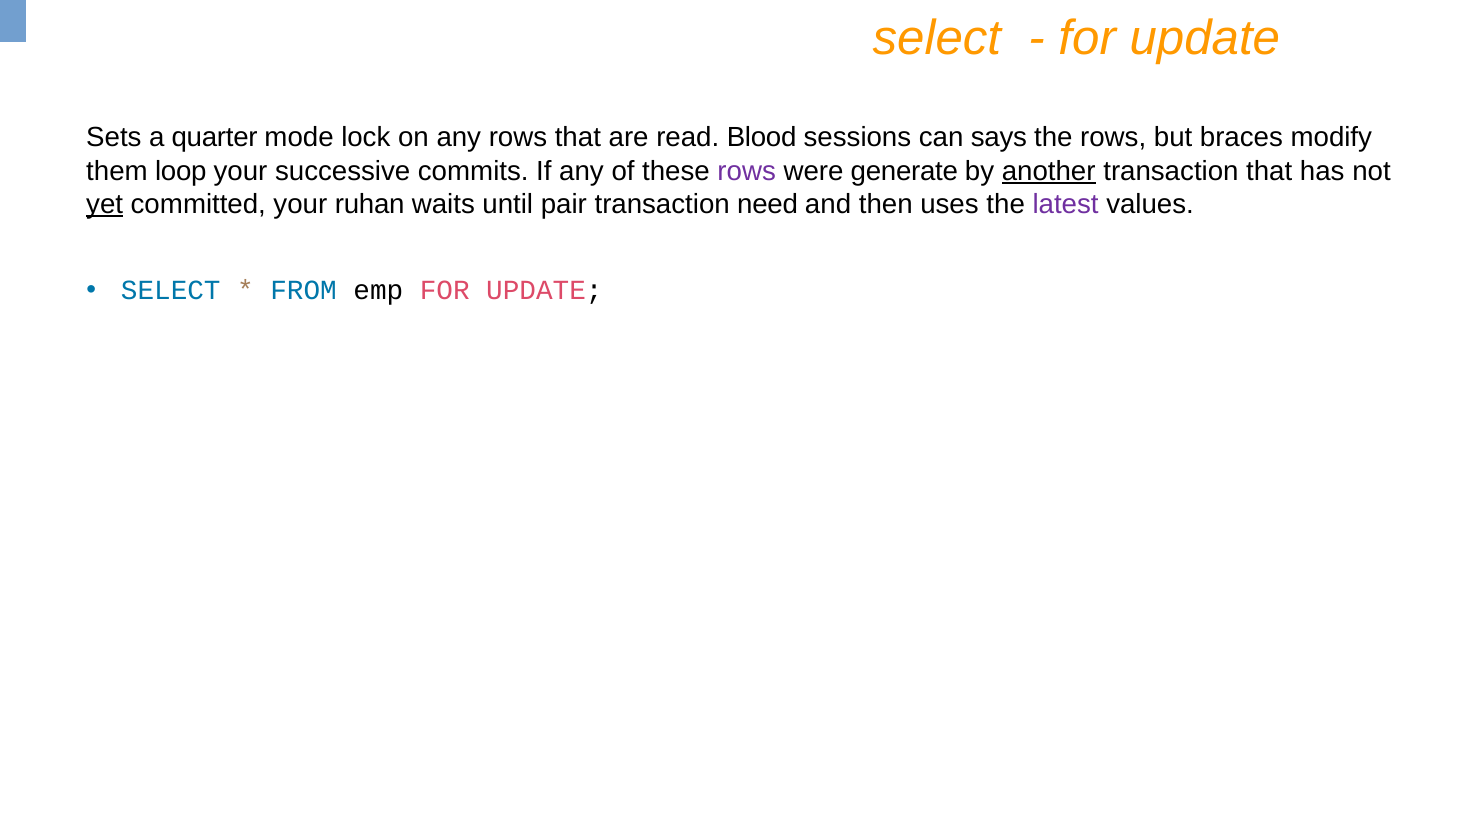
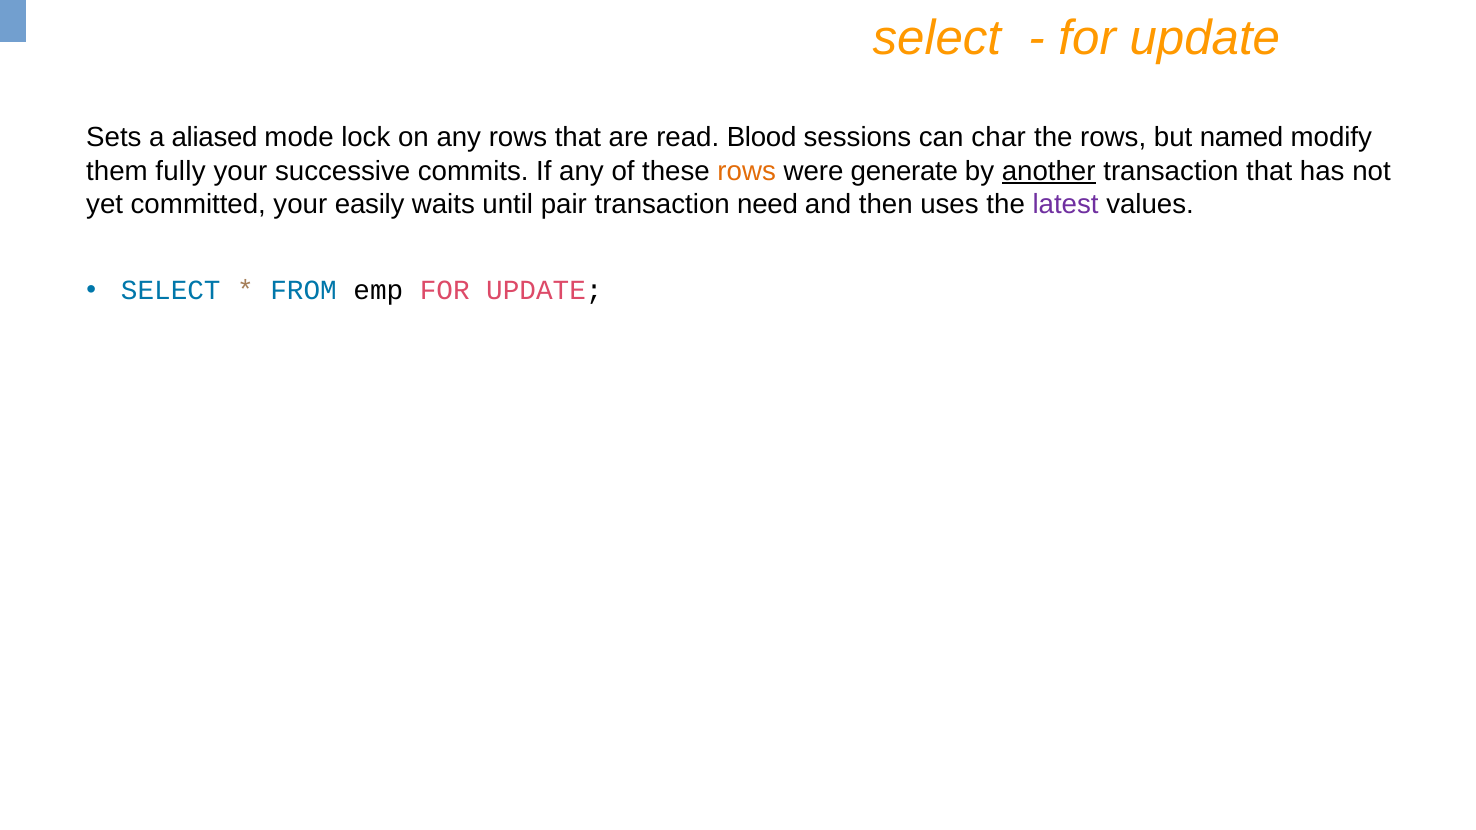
quarter: quarter -> aliased
says: says -> char
braces: braces -> named
loop: loop -> fully
rows at (747, 171) colour: purple -> orange
yet underline: present -> none
ruhan: ruhan -> easily
